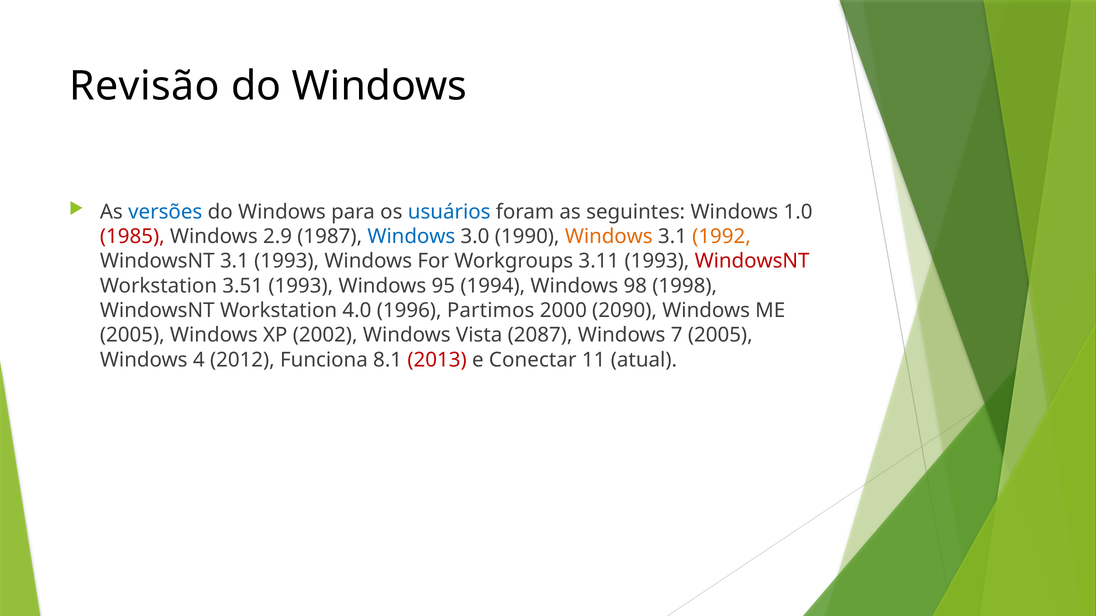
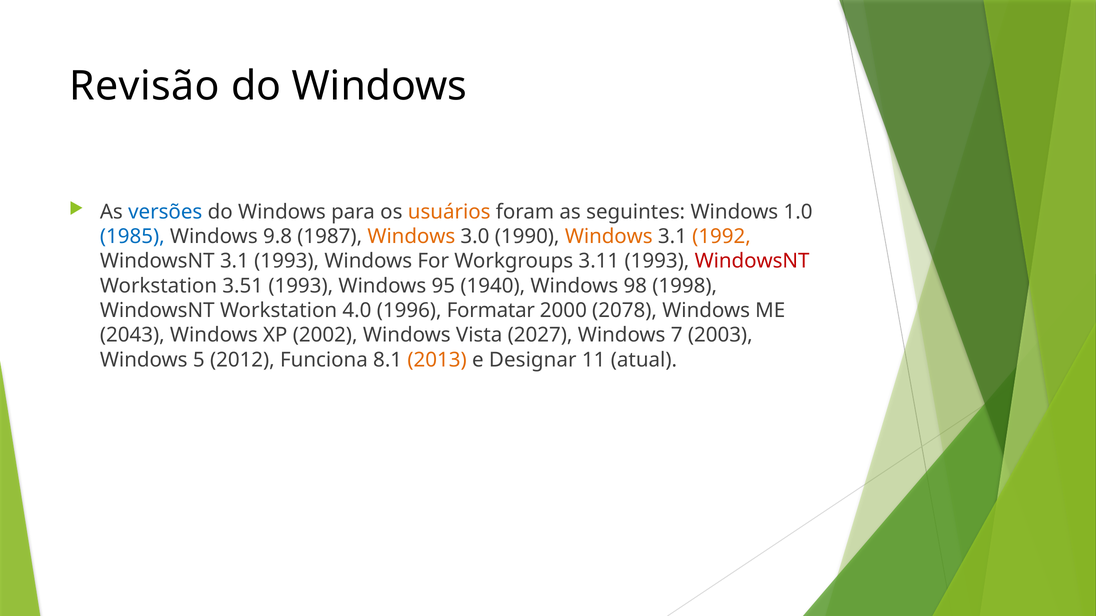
usuários colour: blue -> orange
1985 colour: red -> blue
2.9: 2.9 -> 9.8
Windows at (411, 237) colour: blue -> orange
1994: 1994 -> 1940
Partimos: Partimos -> Formatar
2090: 2090 -> 2078
2005 at (132, 335): 2005 -> 2043
2087: 2087 -> 2027
7 2005: 2005 -> 2003
4: 4 -> 5
2013 colour: red -> orange
Conectar: Conectar -> Designar
